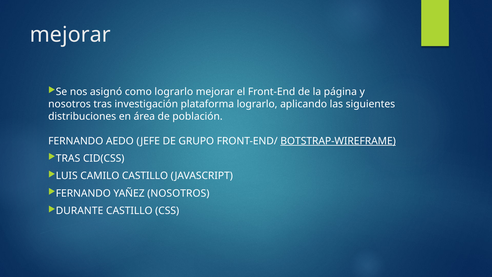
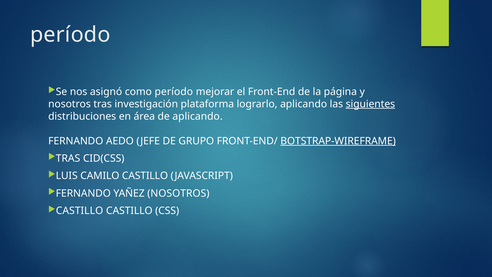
mejorar at (70, 35): mejorar -> período
como lograrlo: lograrlo -> período
siguientes underline: none -> present
de población: población -> aplicando
DURANTE at (80, 211): DURANTE -> CASTILLO
